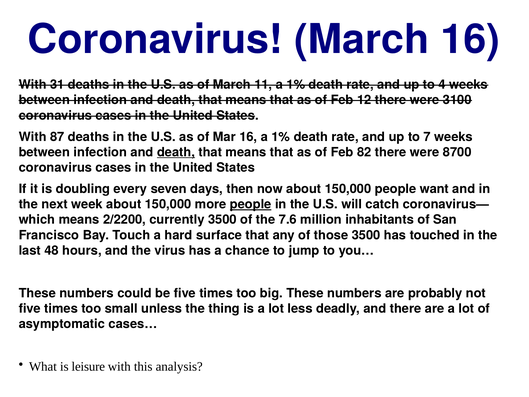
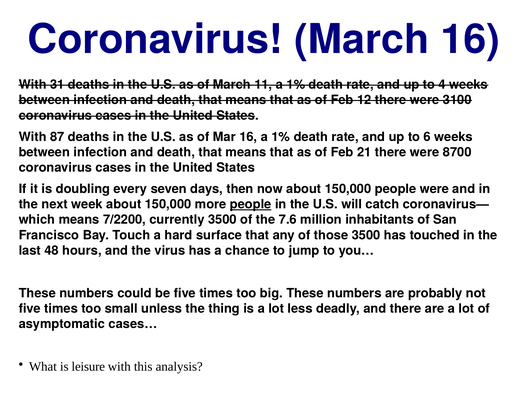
7: 7 -> 6
death at (176, 152) underline: present -> none
82: 82 -> 21
people want: want -> were
2/2200: 2/2200 -> 7/2200
